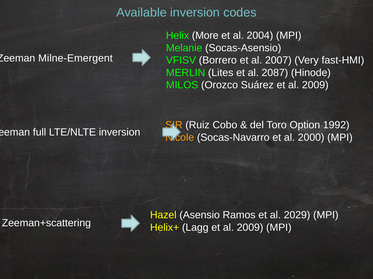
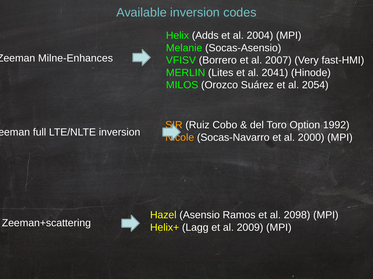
More: More -> Adds
Milne-Emergent: Milne-Emergent -> Milne-Enhances
2087: 2087 -> 2041
Suárez et al 2009: 2009 -> 2054
2029: 2029 -> 2098
